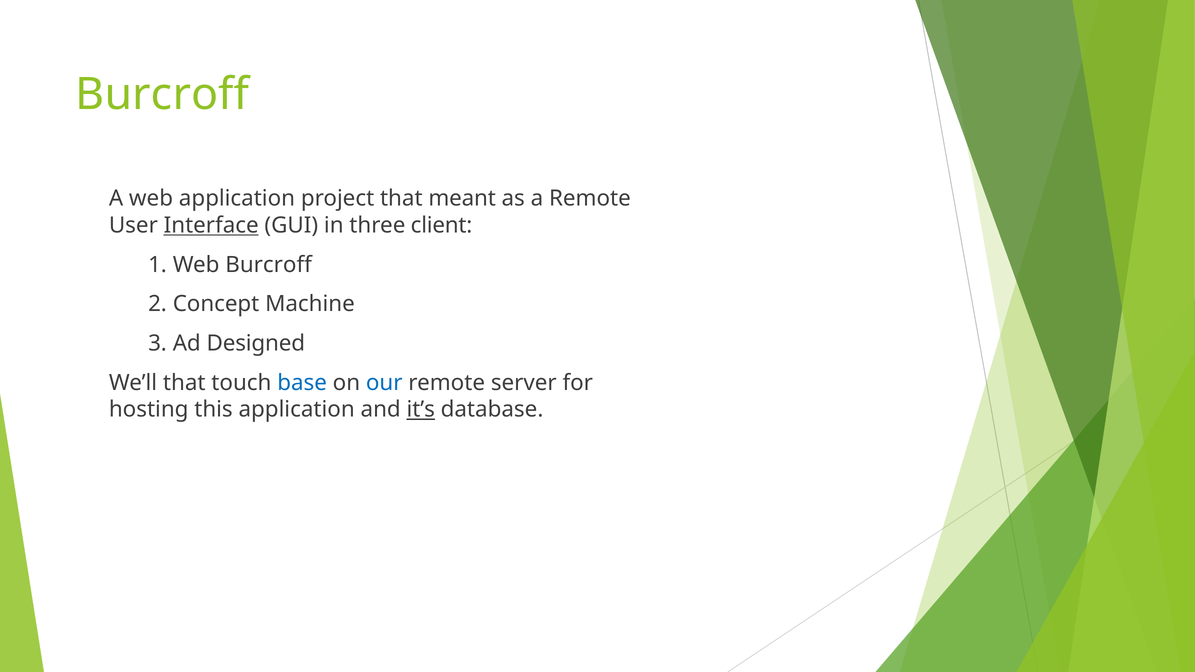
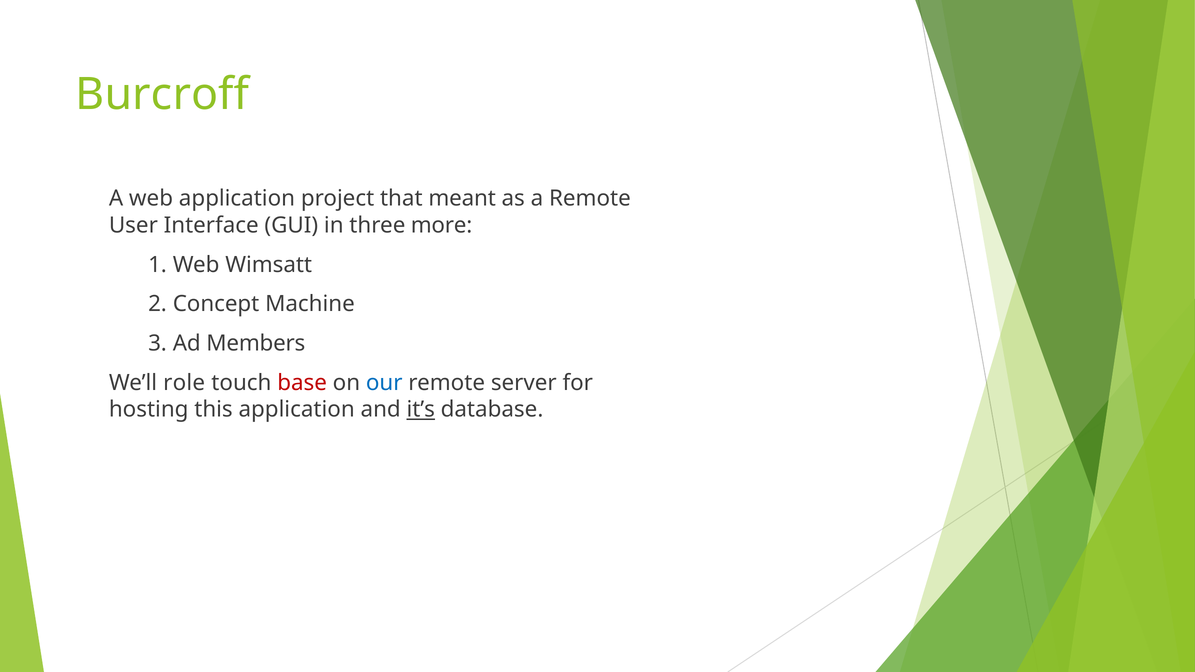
Interface underline: present -> none
client: client -> more
Web Burcroff: Burcroff -> Wimsatt
Designed: Designed -> Members
We’ll that: that -> role
base colour: blue -> red
